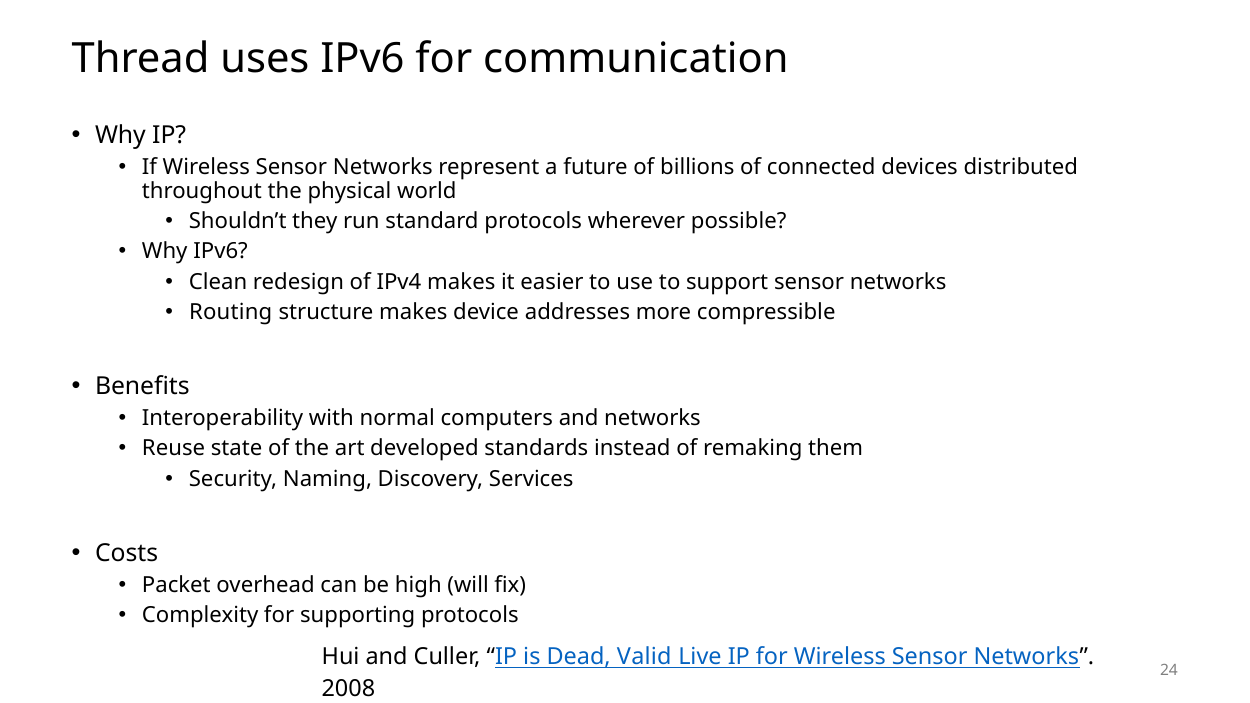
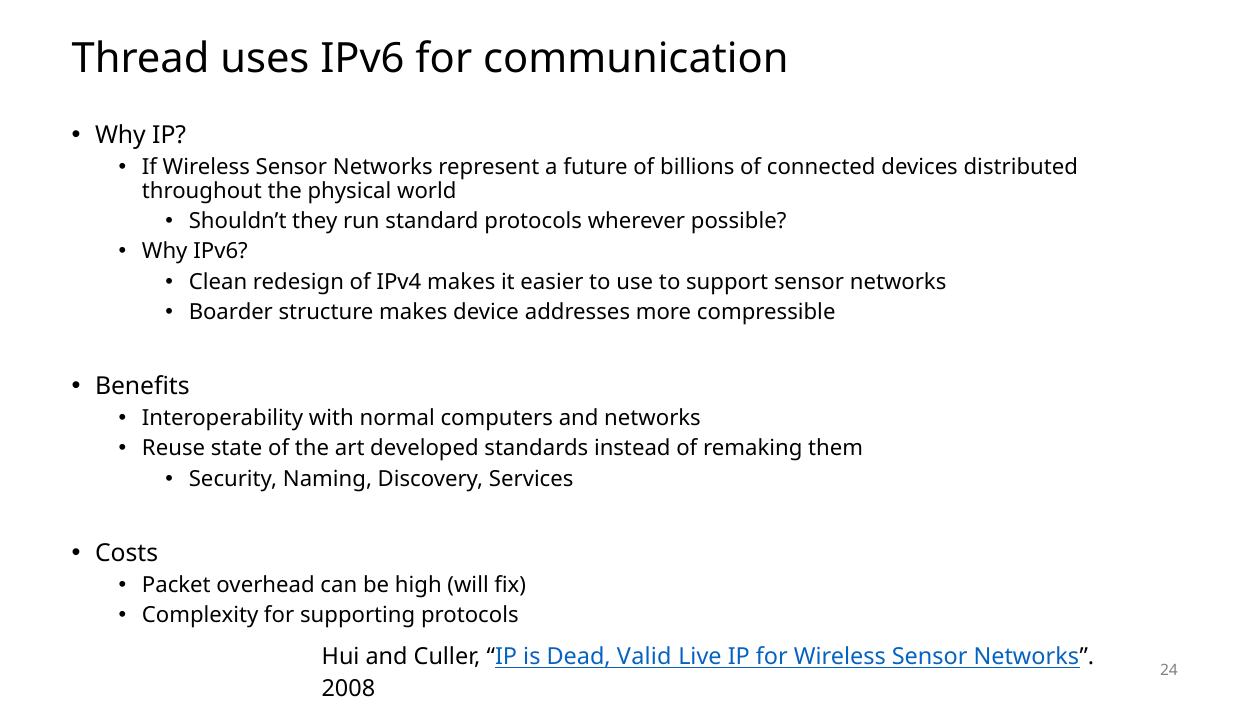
Routing: Routing -> Boarder
